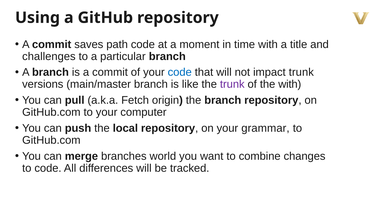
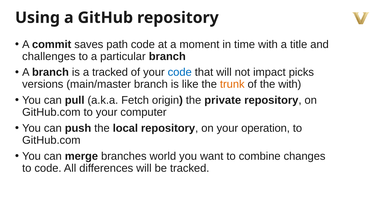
is a commit: commit -> tracked
impact trunk: trunk -> picks
trunk at (232, 84) colour: purple -> orange
the branch: branch -> private
grammar: grammar -> operation
